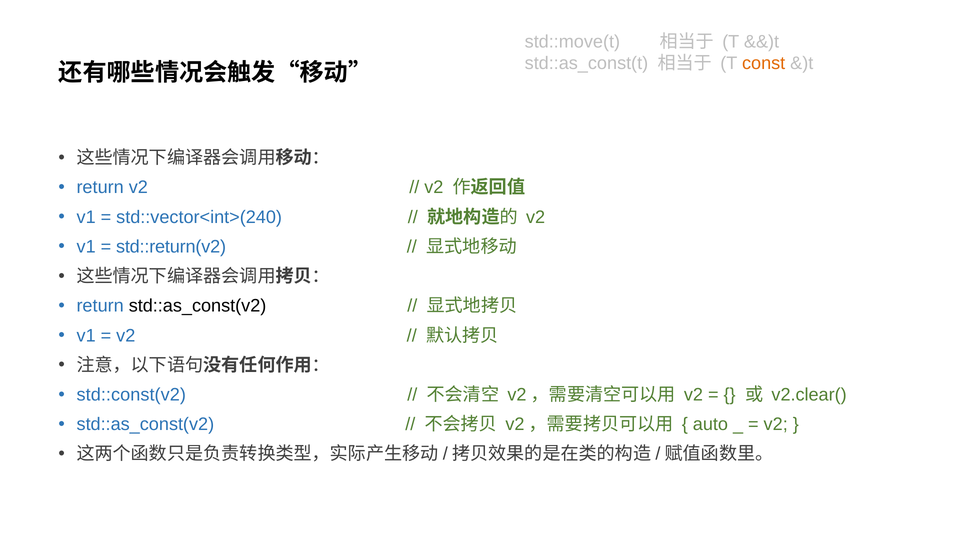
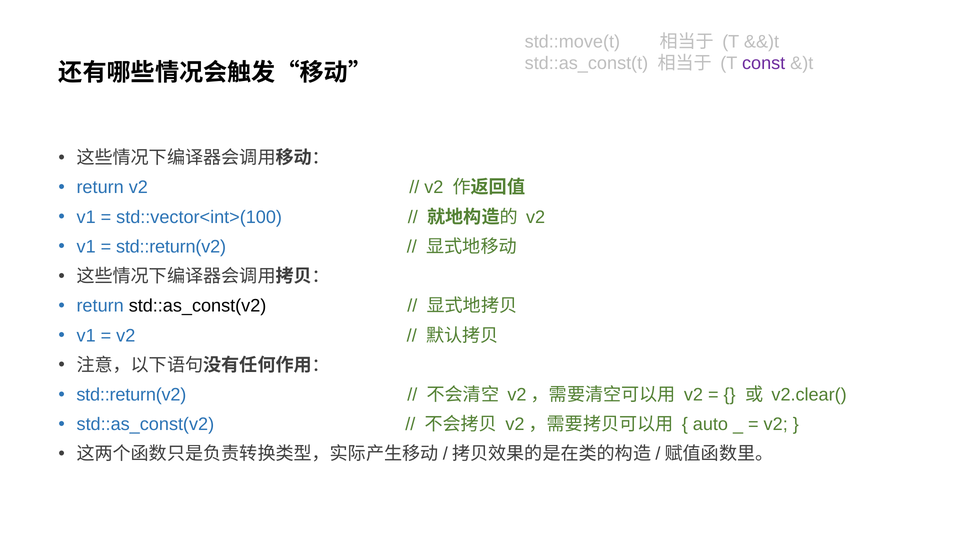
const colour: orange -> purple
std::vector<int>(240: std::vector<int>(240 -> std::vector<int>(100
std::const(v2 at (131, 395): std::const(v2 -> std::return(v2
